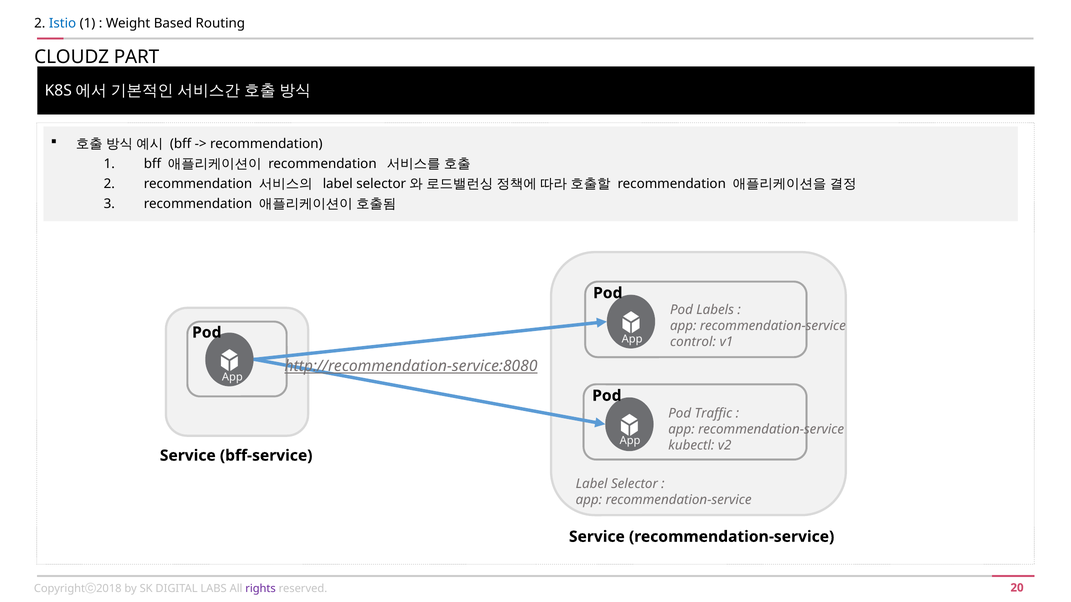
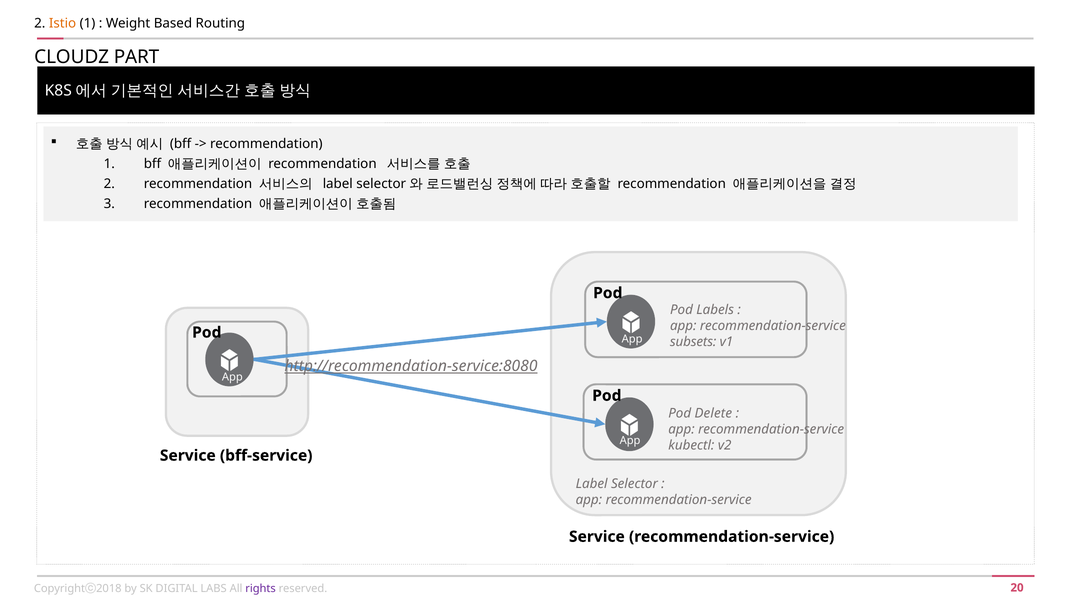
Istio colour: blue -> orange
control: control -> subsets
Traffic: Traffic -> Delete
